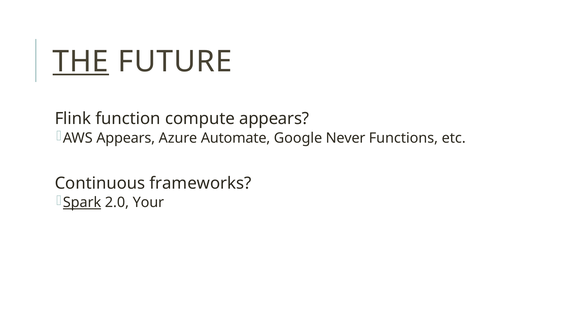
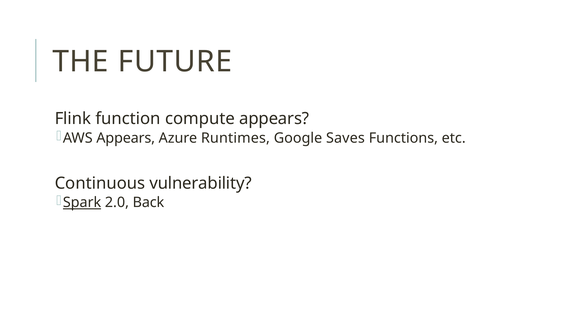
THE underline: present -> none
Automate: Automate -> Runtimes
Never: Never -> Saves
frameworks: frameworks -> vulnerability
Your: Your -> Back
